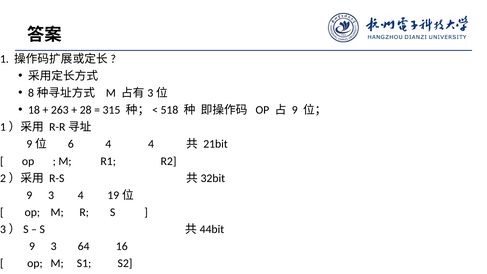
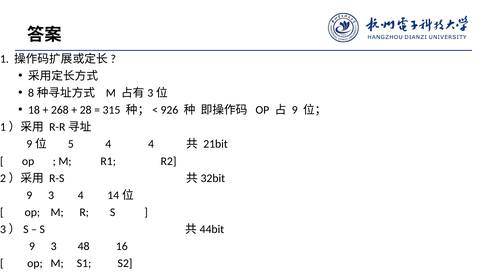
263: 263 -> 268
518: 518 -> 926
6: 6 -> 5
19: 19 -> 14
64: 64 -> 48
